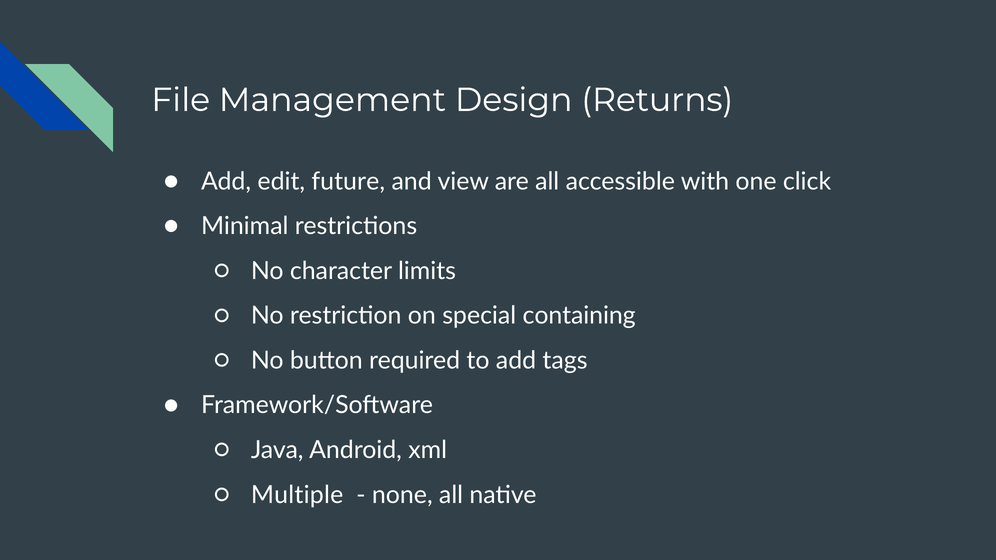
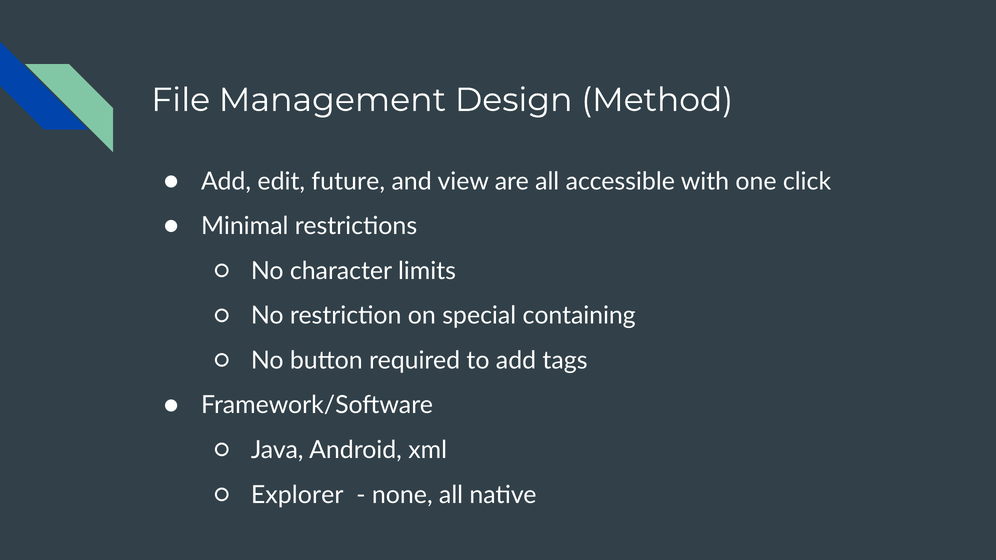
Returns: Returns -> Method
Multiple: Multiple -> Explorer
